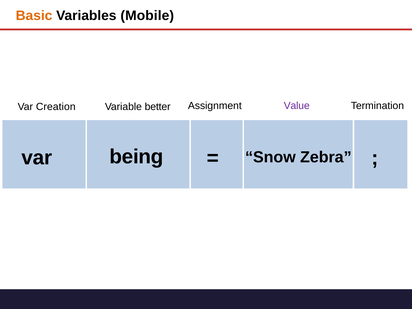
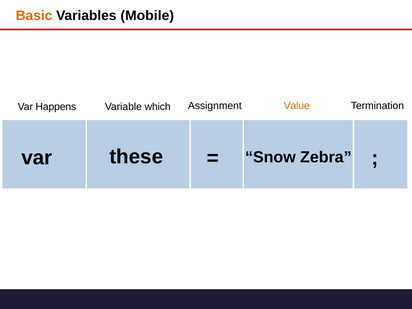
Creation: Creation -> Happens
better: better -> which
Value colour: purple -> orange
being: being -> these
